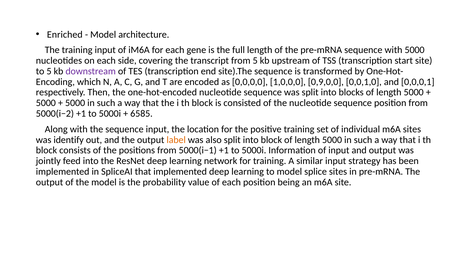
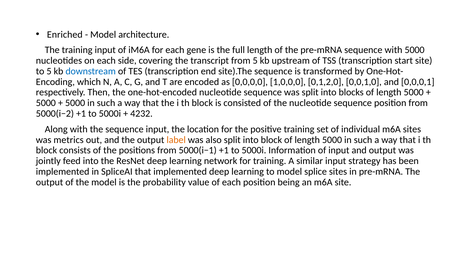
downstream colour: purple -> blue
0,9,0,0: 0,9,0,0 -> 0,1,2,0
6585: 6585 -> 4232
identify: identify -> metrics
